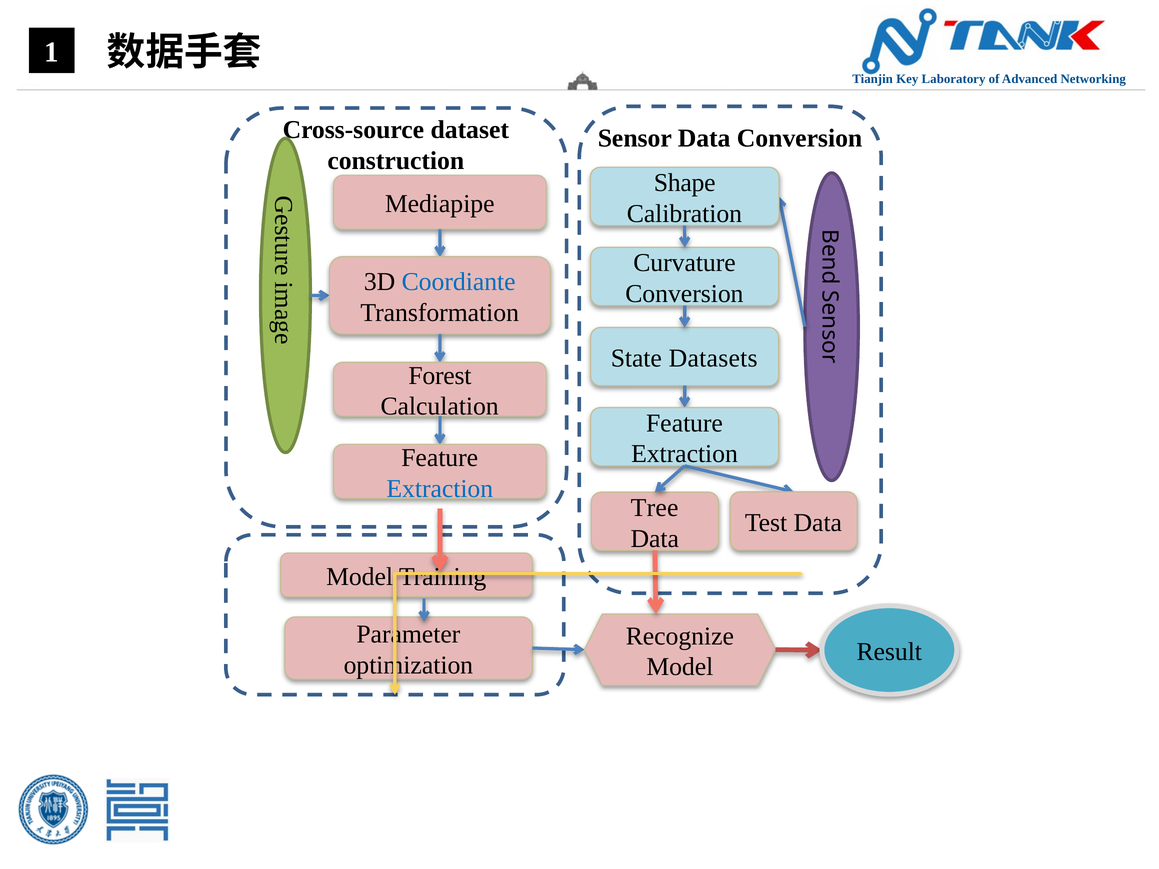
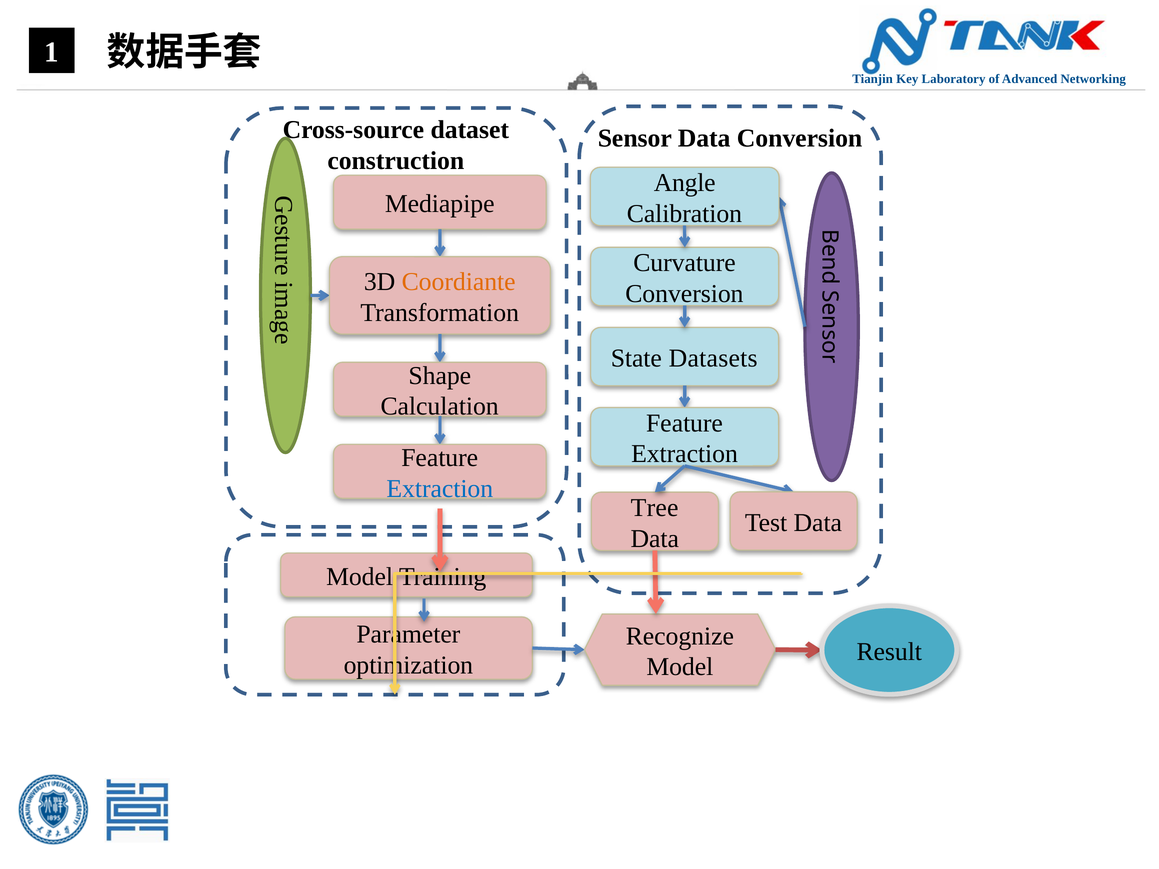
Shape: Shape -> Angle
Coordiante colour: blue -> orange
Forest: Forest -> Shape
